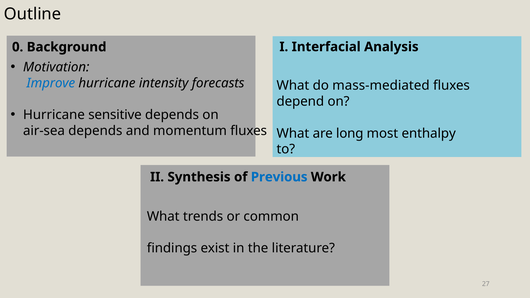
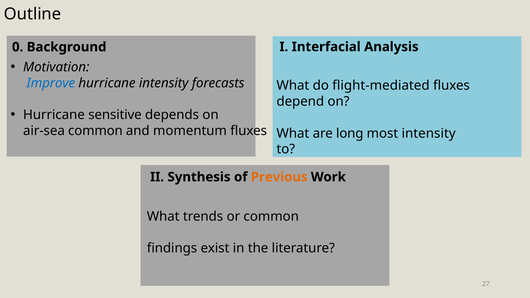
mass-mediated: mass-mediated -> flight-mediated
air-sea depends: depends -> common
most enthalpy: enthalpy -> intensity
Previous colour: blue -> orange
